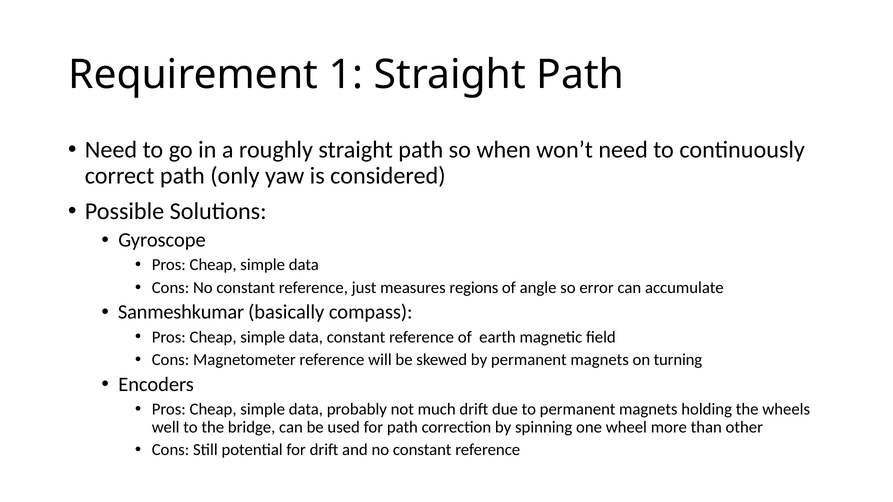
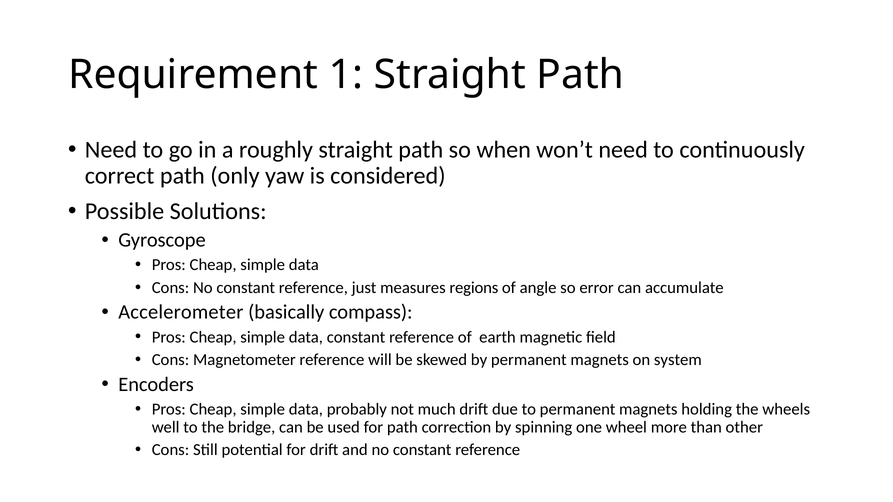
Sanmeshkumar: Sanmeshkumar -> Accelerometer
turning: turning -> system
